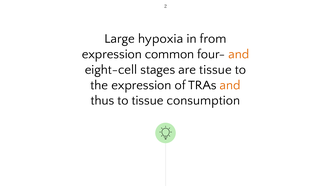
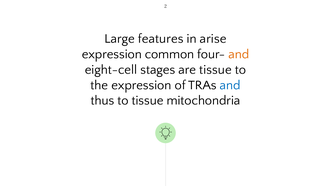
hypoxia: hypoxia -> features
from: from -> arise
and at (230, 85) colour: orange -> blue
consumption: consumption -> mitochondria
